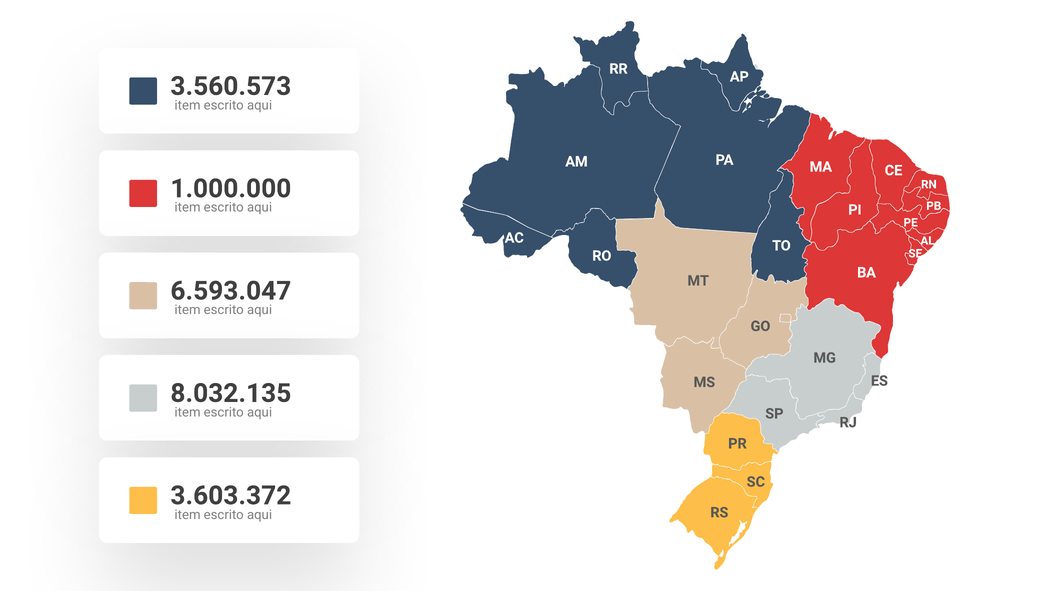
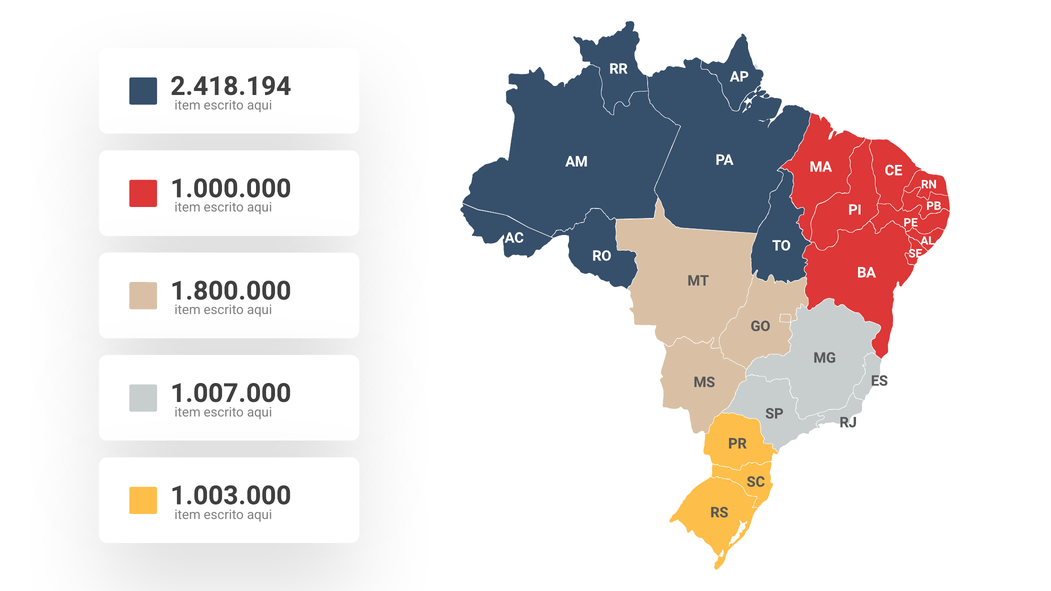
3.560.573: 3.560.573 -> 2.418.194
6.593.047: 6.593.047 -> 1.800.000
8.032.135: 8.032.135 -> 1.007.000
3.603.372: 3.603.372 -> 1.003.000
